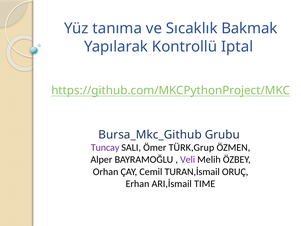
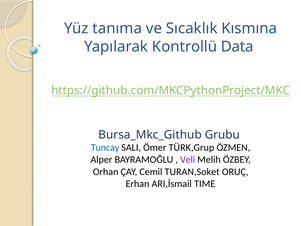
Bakmak: Bakmak -> Kısmına
Iptal: Iptal -> Data
Tuncay colour: purple -> blue
TURAN,İsmail: TURAN,İsmail -> TURAN,Soket
